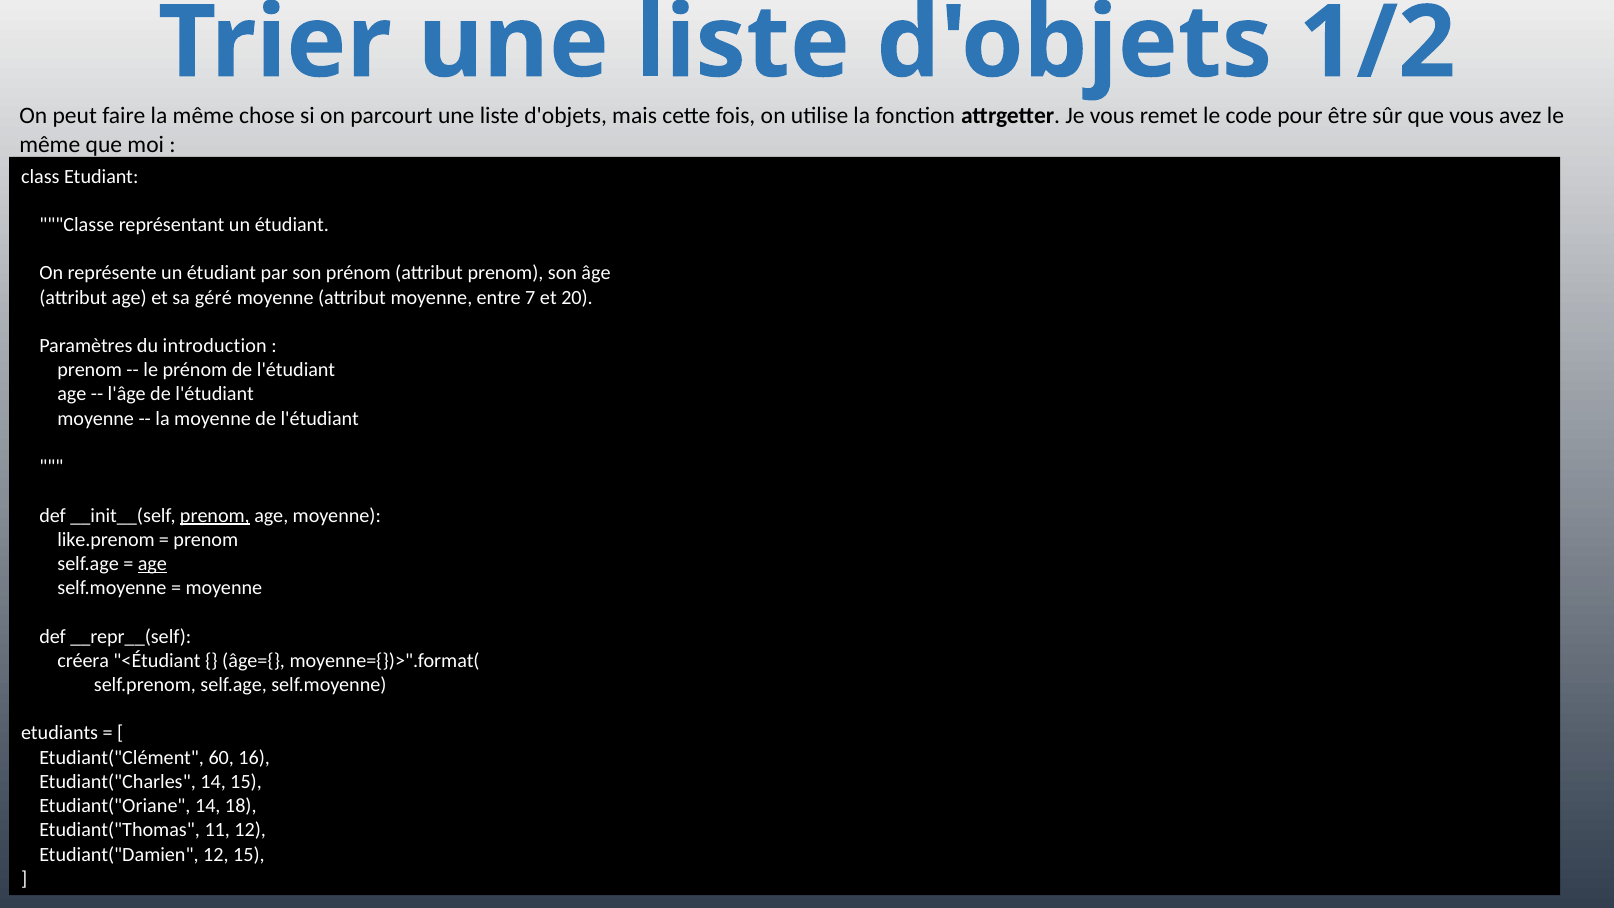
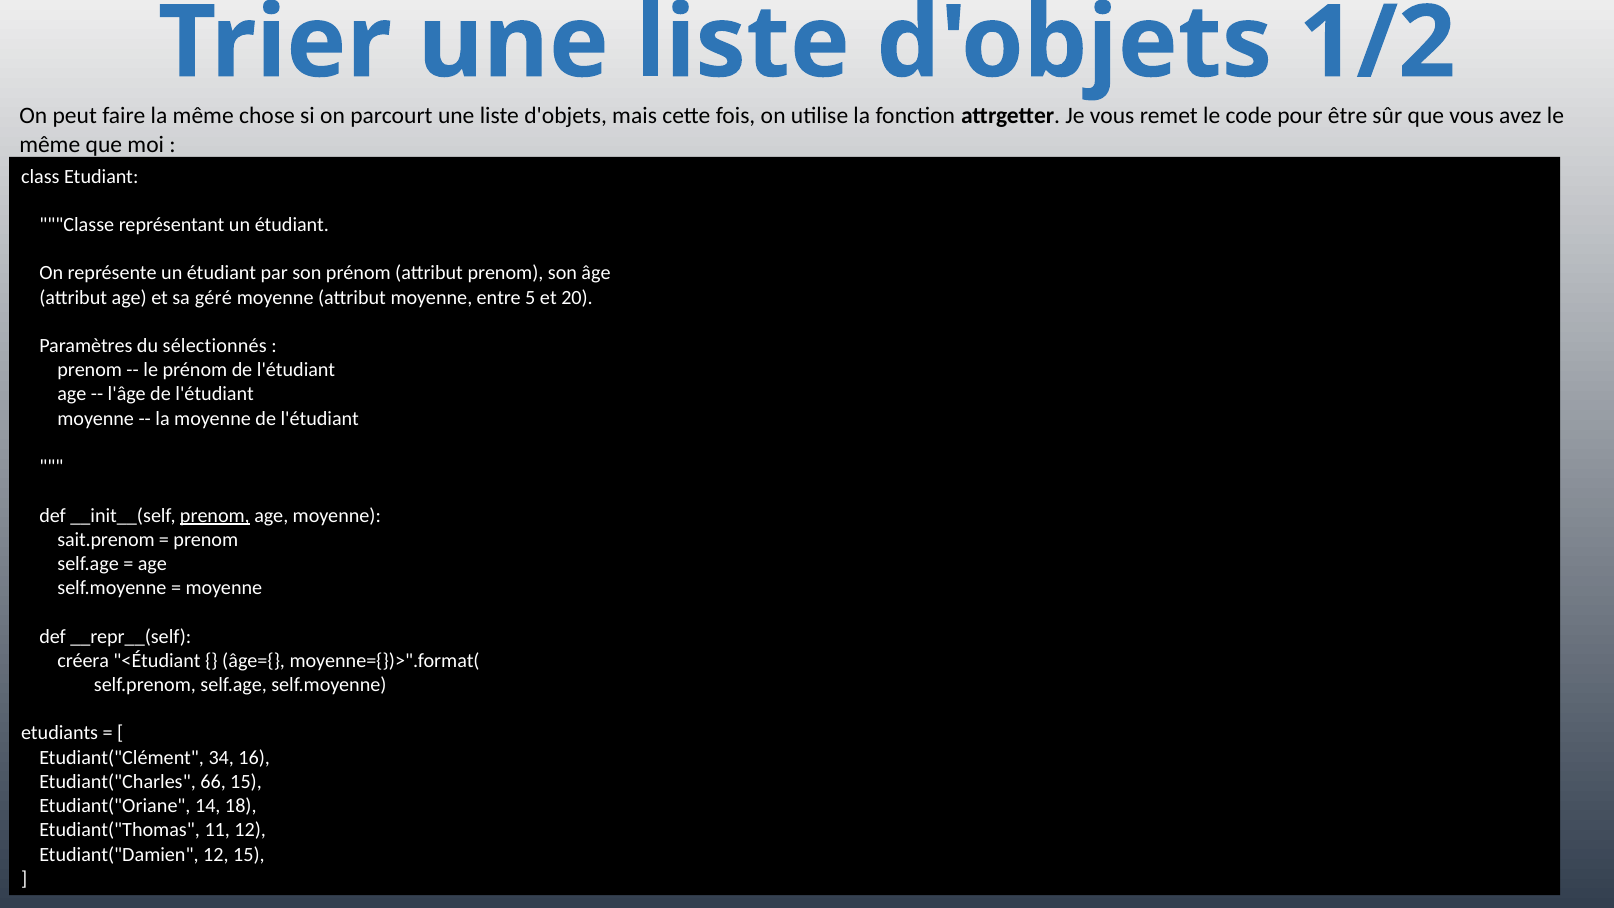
7: 7 -> 5
introduction: introduction -> sélectionnés
like.prenom: like.prenom -> sait.prenom
age at (152, 564) underline: present -> none
60: 60 -> 34
Etudiant("Charles 14: 14 -> 66
